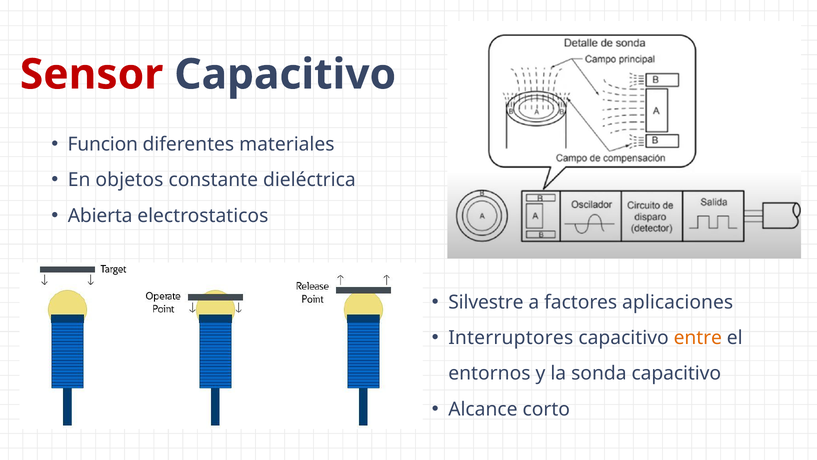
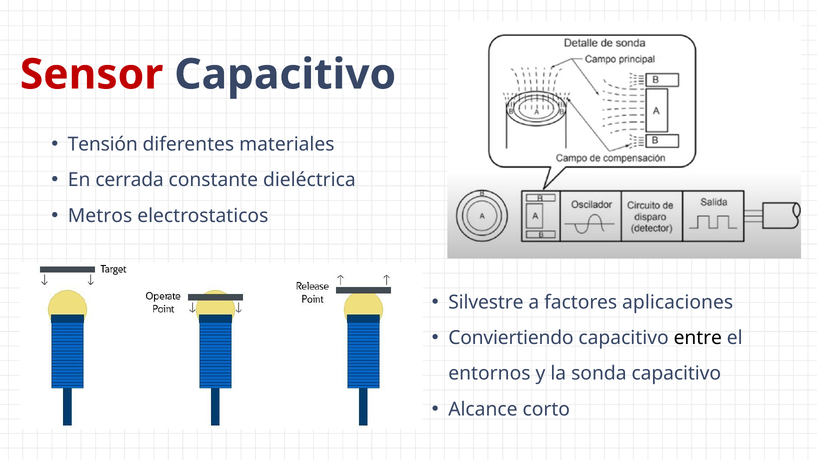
Funcion: Funcion -> Tensión
objetos: objetos -> cerrada
Abierta: Abierta -> Metros
Interruptores: Interruptores -> Conviertiendo
entre colour: orange -> black
